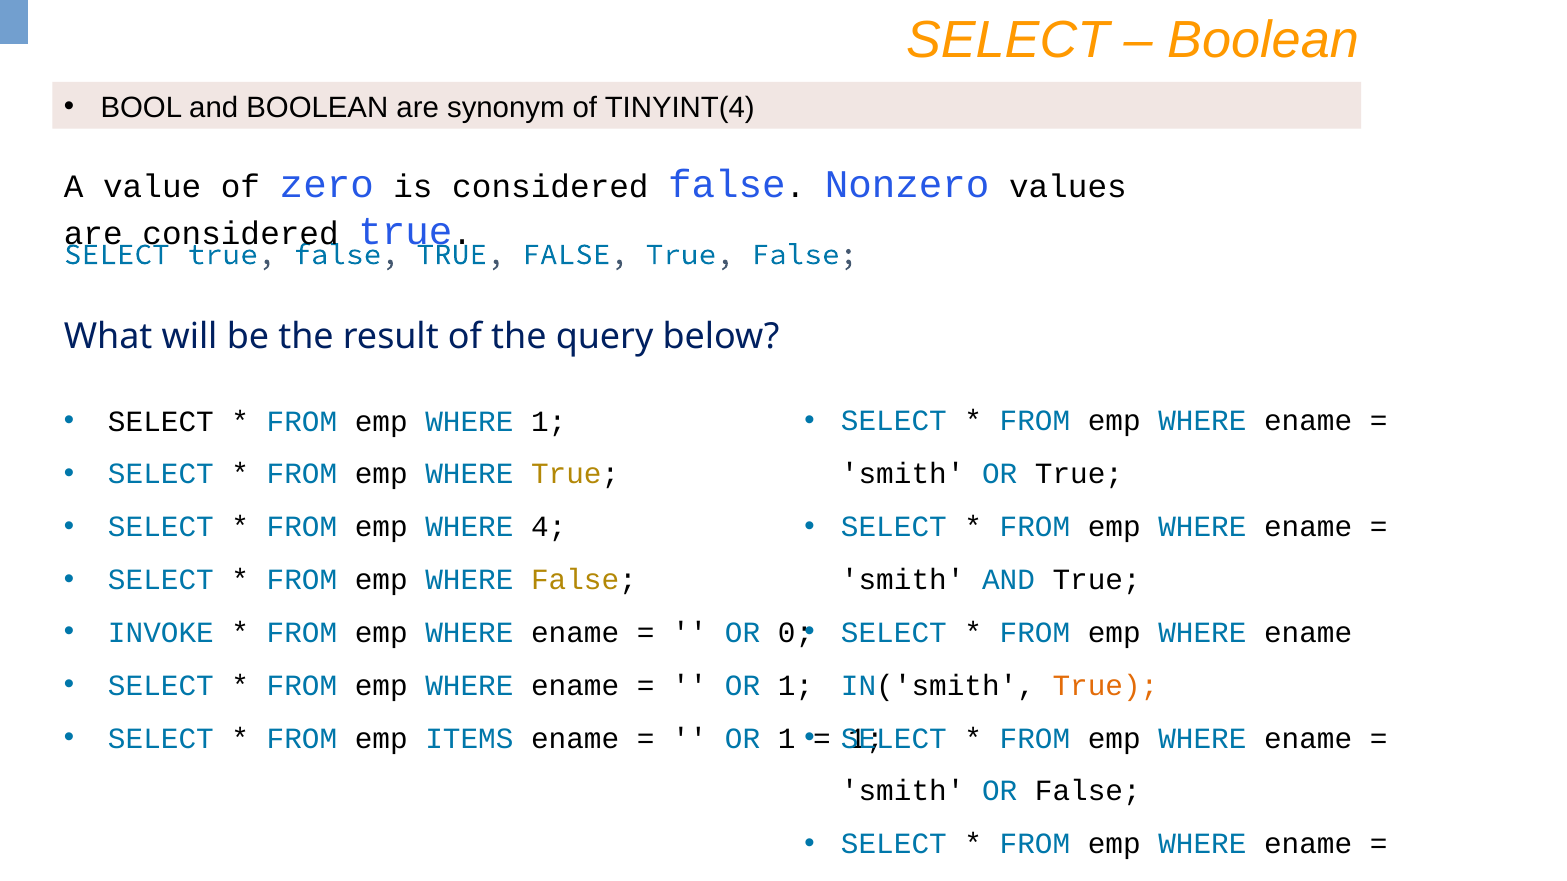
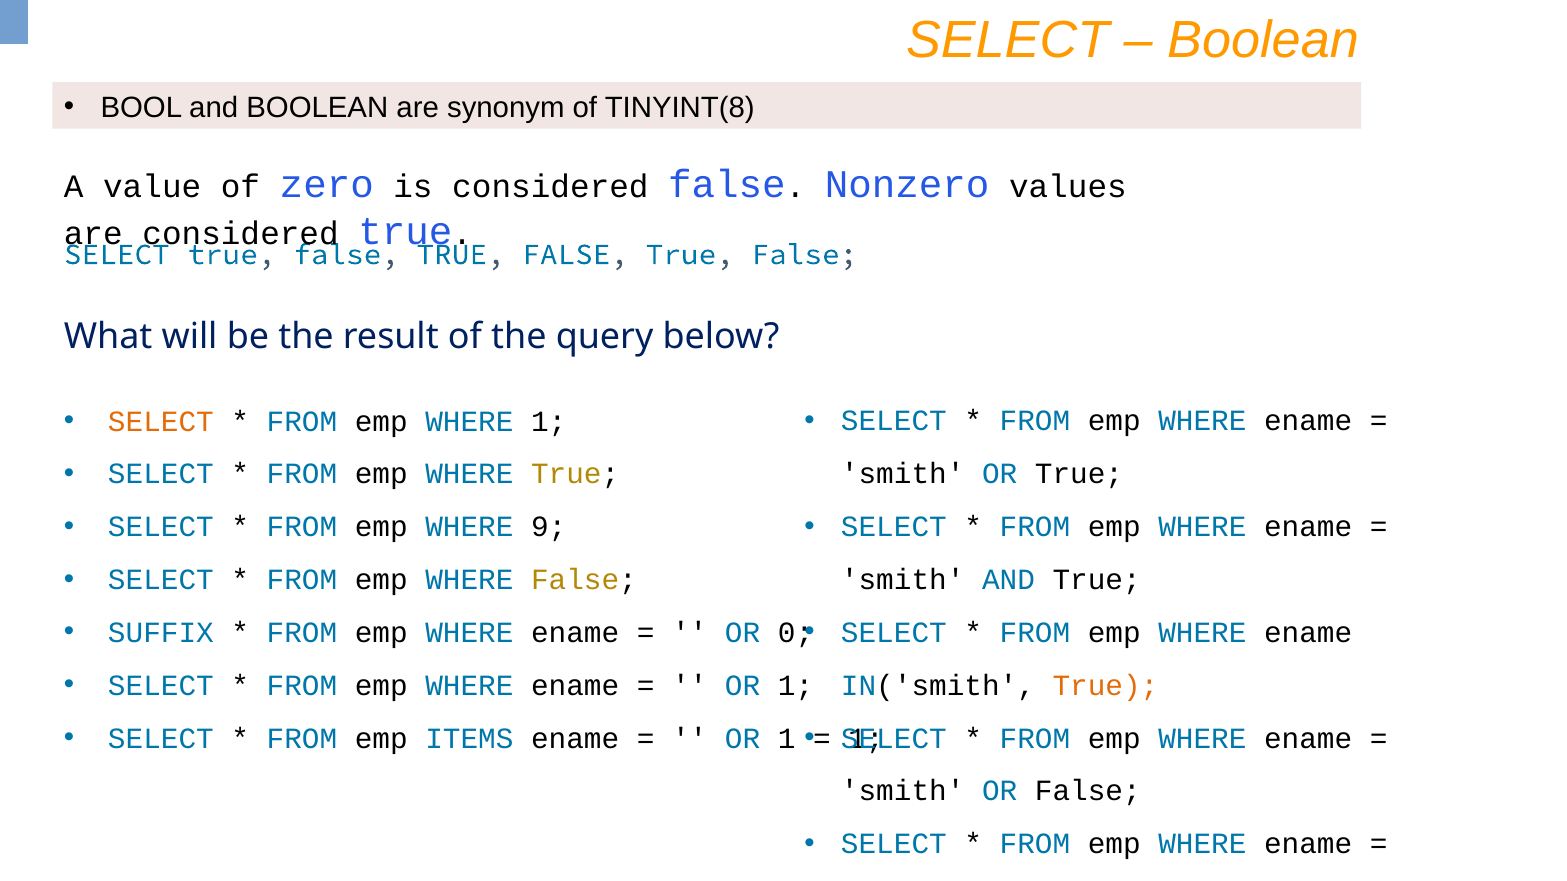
TINYINT(4: TINYINT(4 -> TINYINT(8
SELECT at (161, 422) colour: black -> orange
4: 4 -> 9
INVOKE: INVOKE -> SUFFIX
